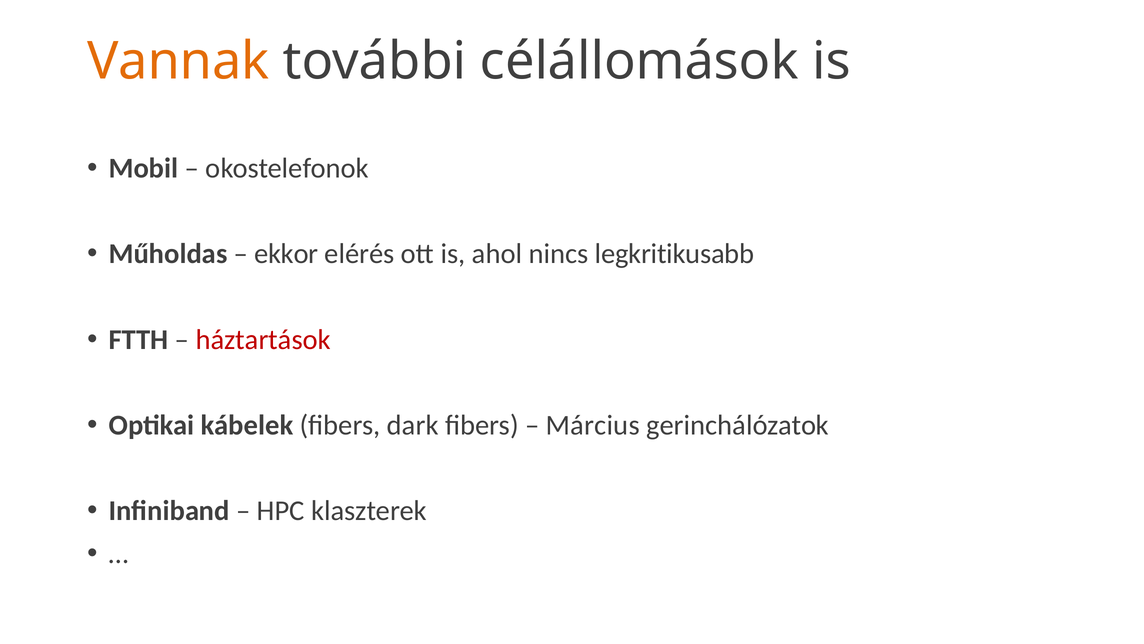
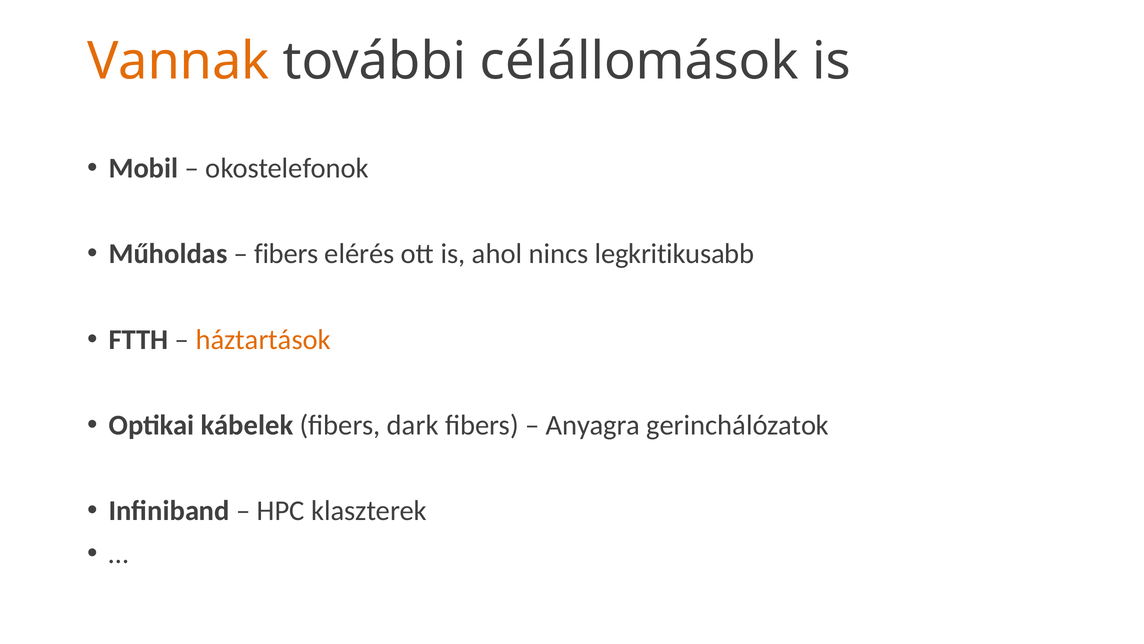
ekkor at (286, 254): ekkor -> fibers
háztartások colour: red -> orange
Március: Március -> Anyagra
